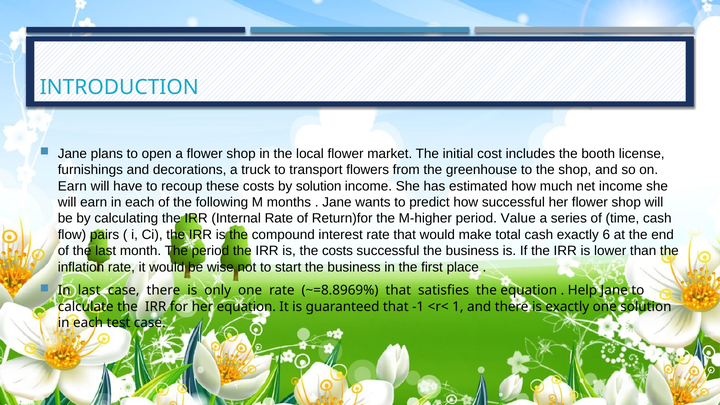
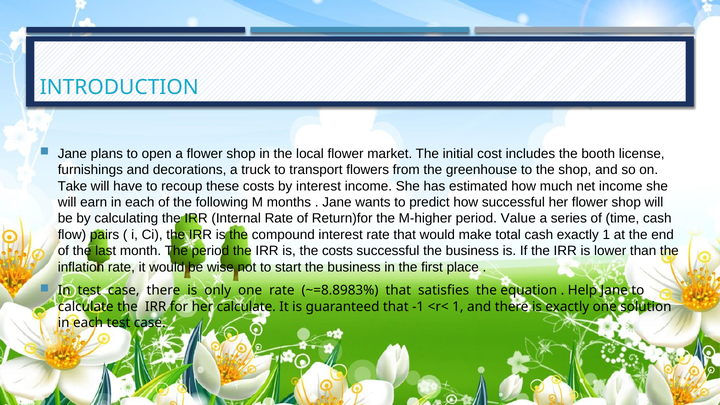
Earn at (72, 186): Earn -> Take
by solution: solution -> interest
exactly 6: 6 -> 1
In last: last -> test
~=8.8969%: ~=8.8969% -> ~=8.8983%
her equation: equation -> calculate
